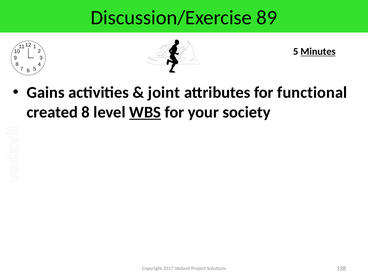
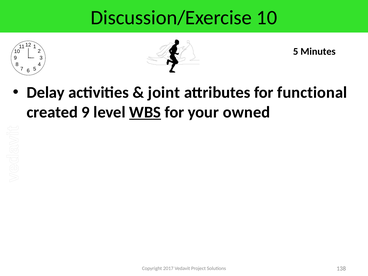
Discussion/Exercise 89: 89 -> 10
Minutes underline: present -> none
Gains: Gains -> Delay
created 8: 8 -> 9
society: society -> owned
